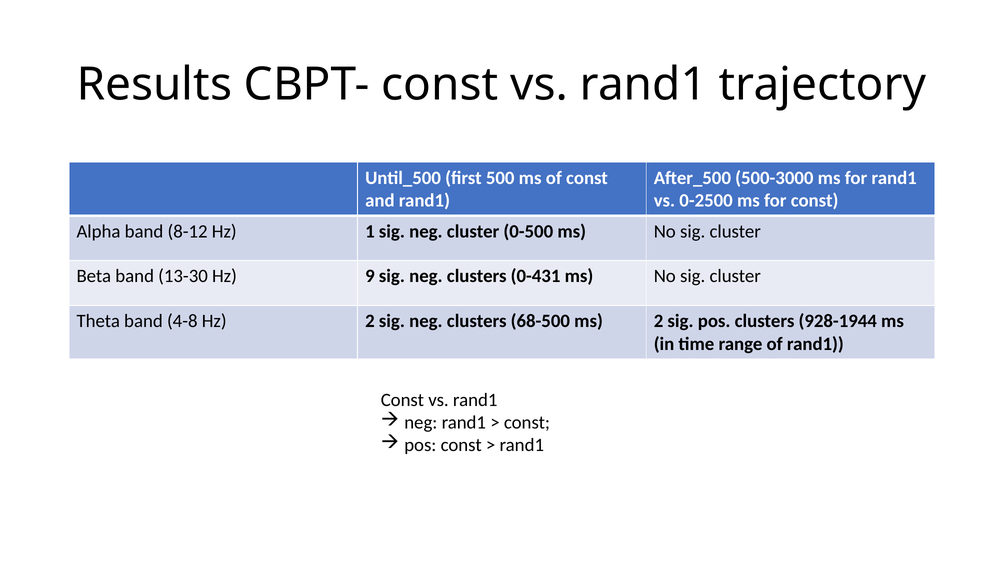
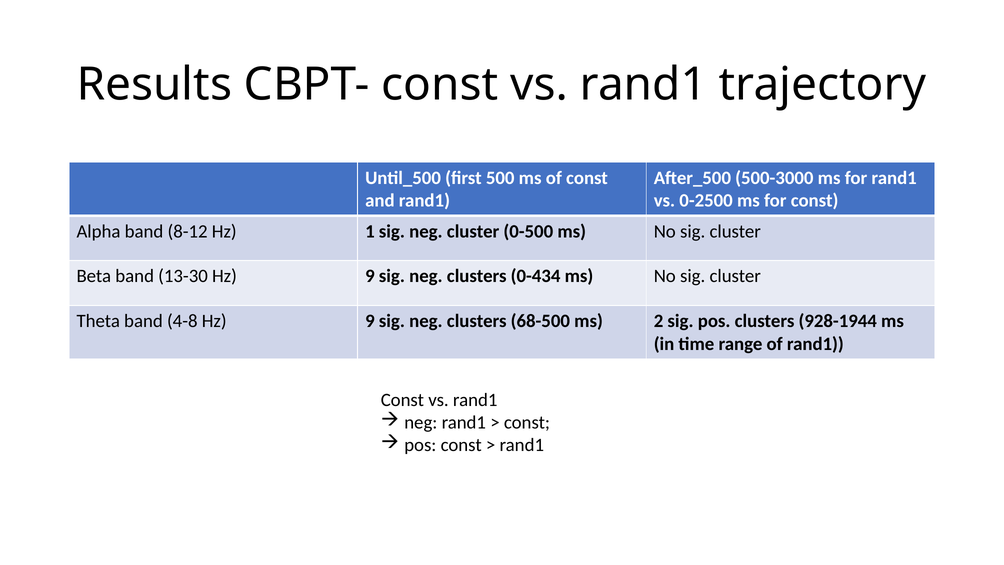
0-431: 0-431 -> 0-434
4-8 Hz 2: 2 -> 9
